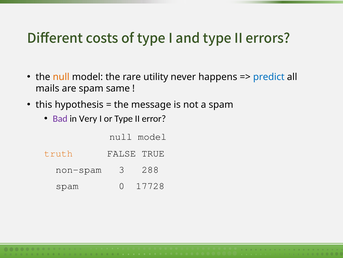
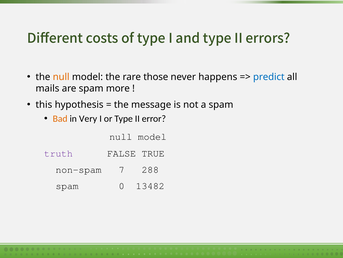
utility: utility -> those
same: same -> more
Bad colour: purple -> orange
truth colour: orange -> purple
3: 3 -> 7
17728: 17728 -> 13482
